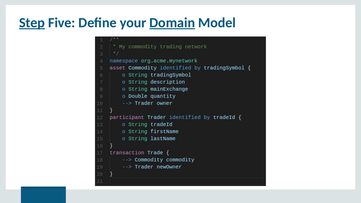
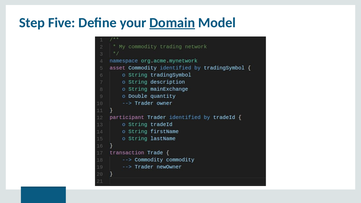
Step underline: present -> none
